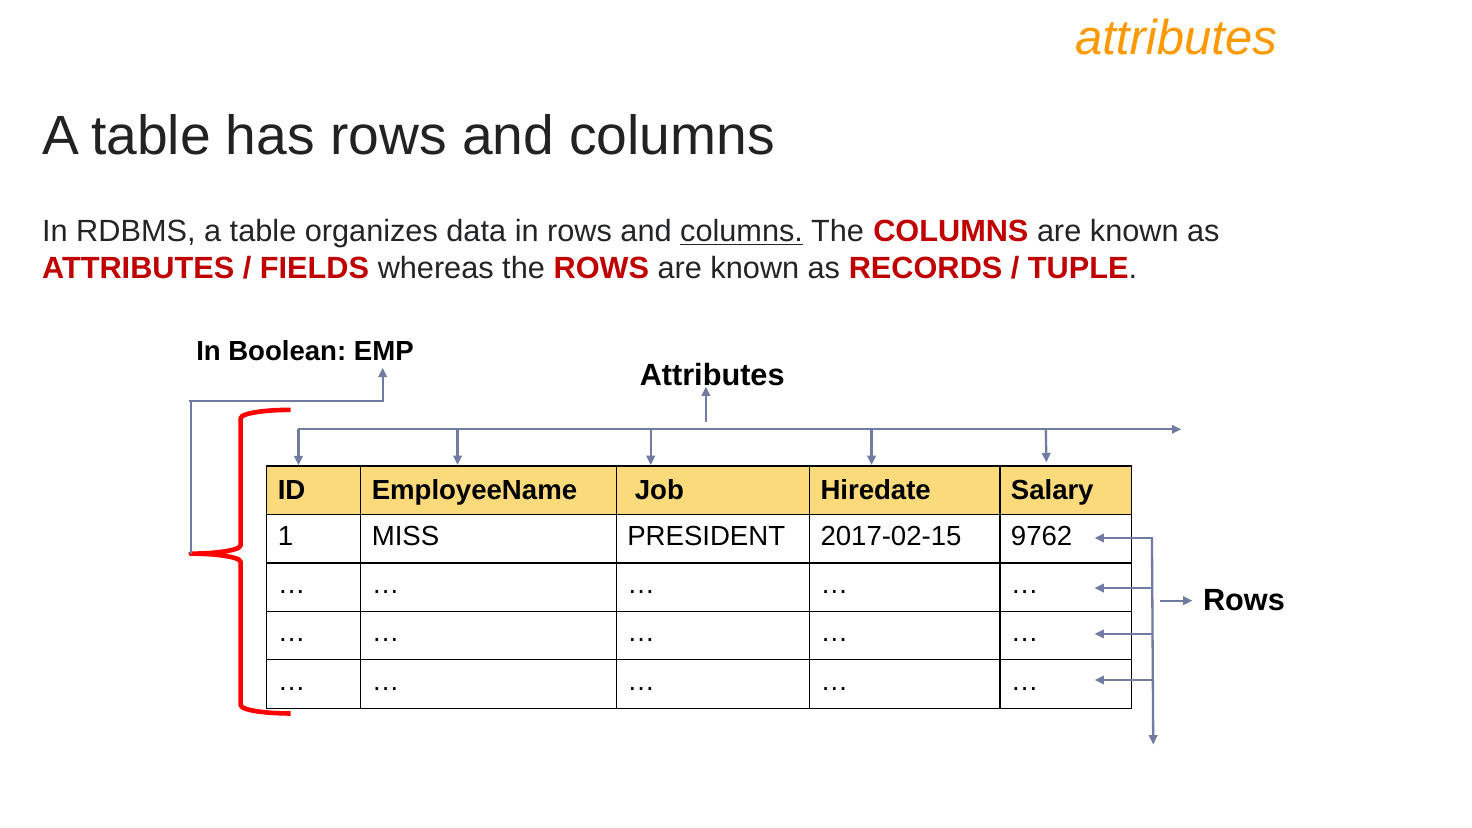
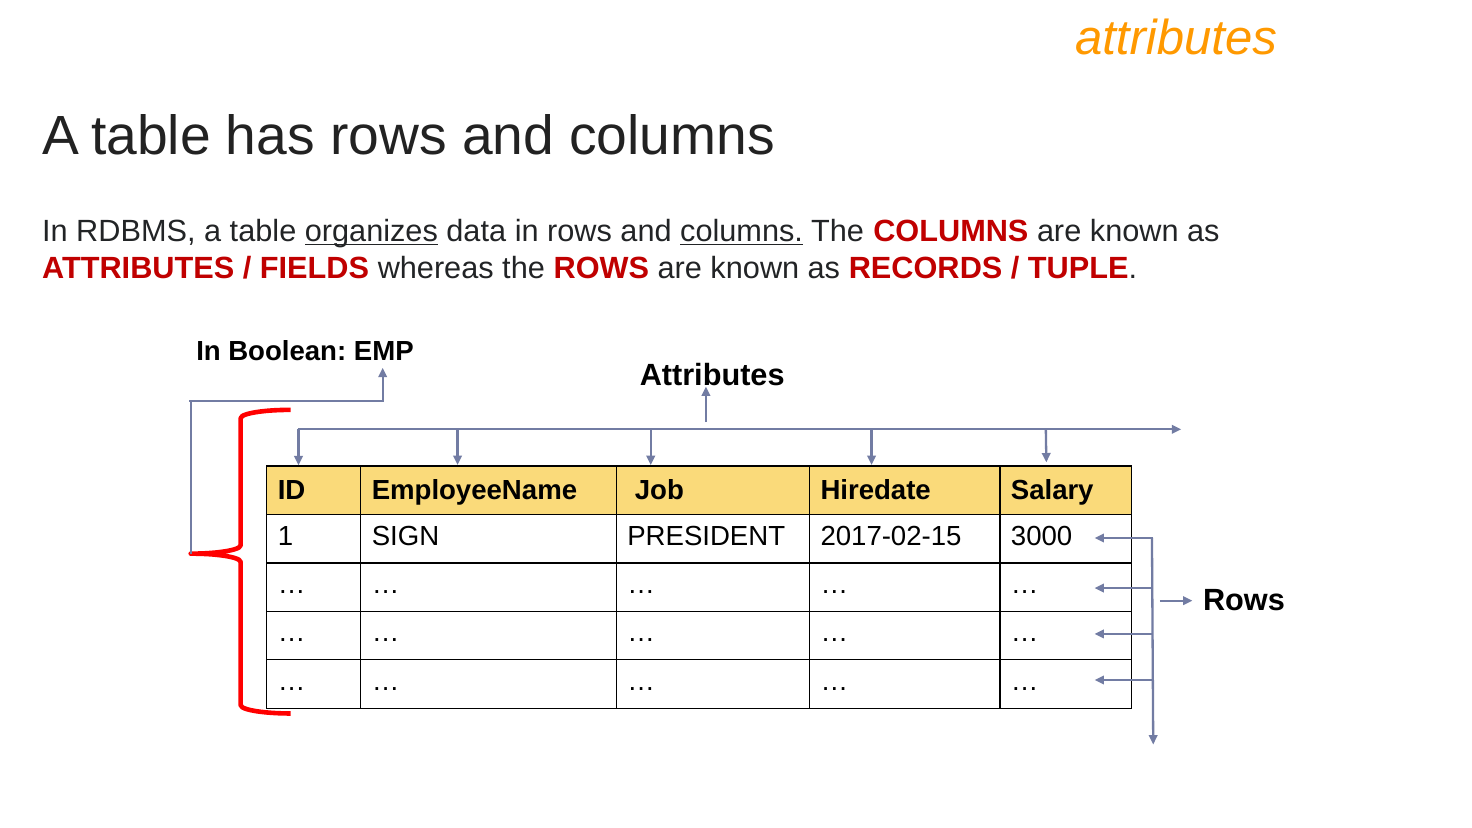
organizes underline: none -> present
MISS: MISS -> SIGN
9762: 9762 -> 3000
